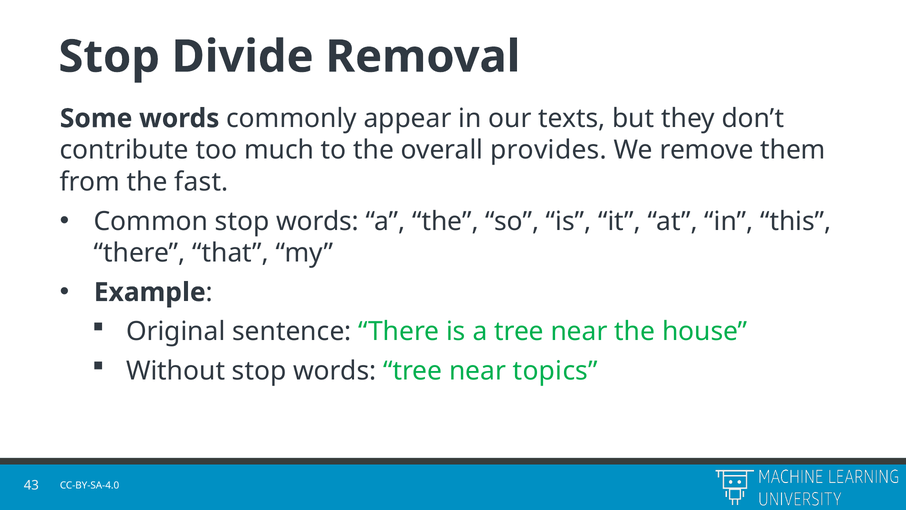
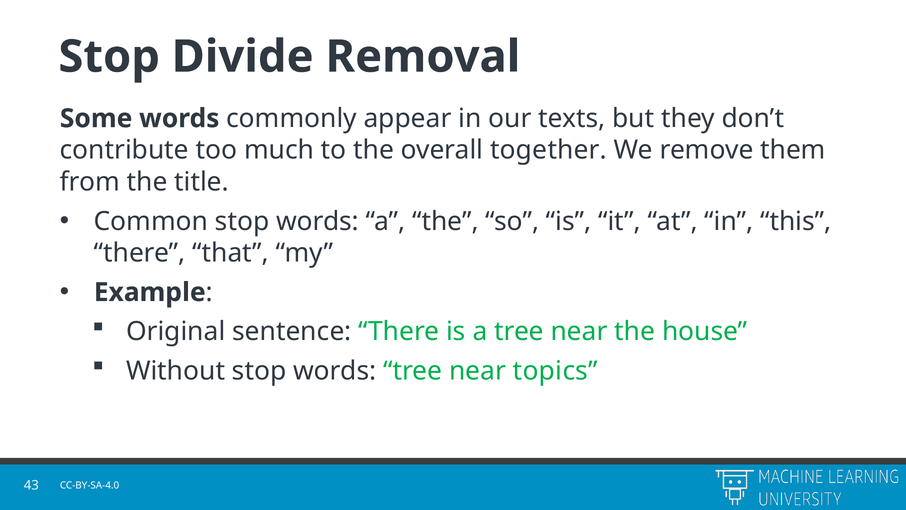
provides: provides -> together
fast: fast -> title
